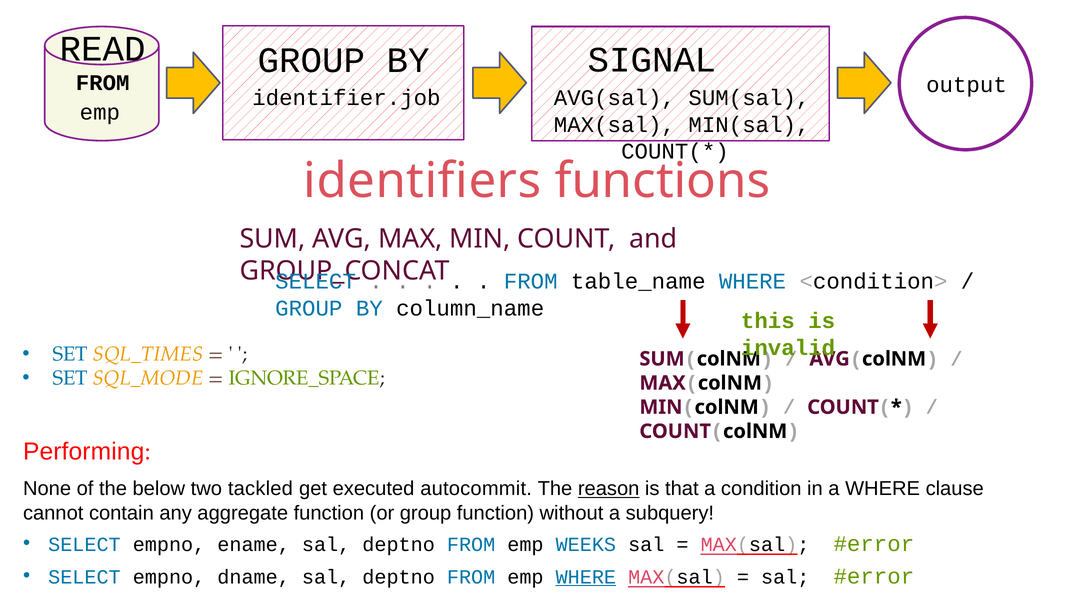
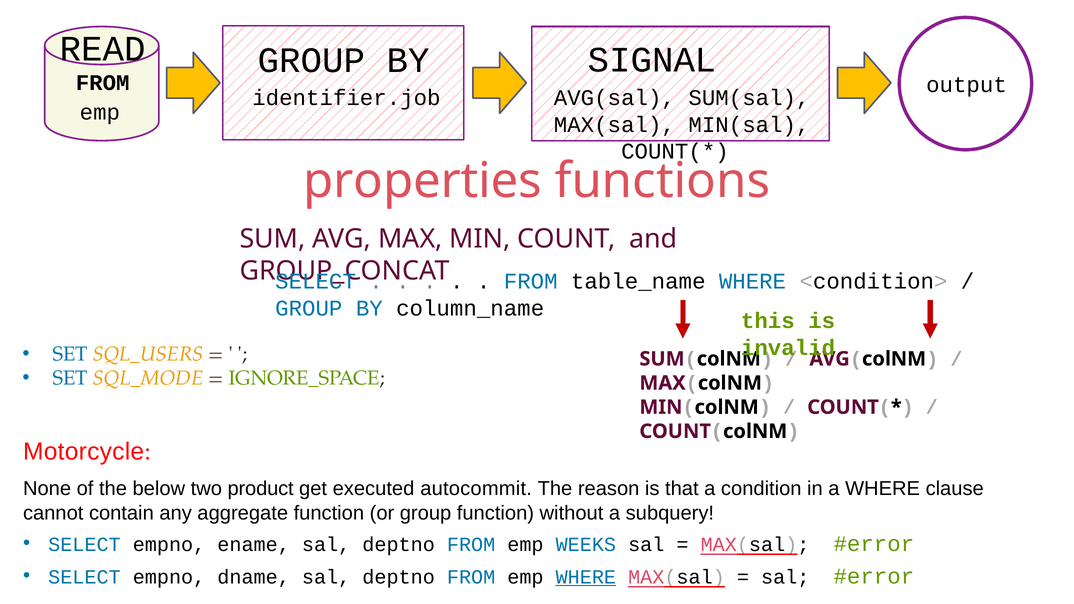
identifiers: identifiers -> properties
SQL_TIMES: SQL_TIMES -> SQL_USERS
Performing: Performing -> Motorcycle
tackled: tackled -> product
reason underline: present -> none
